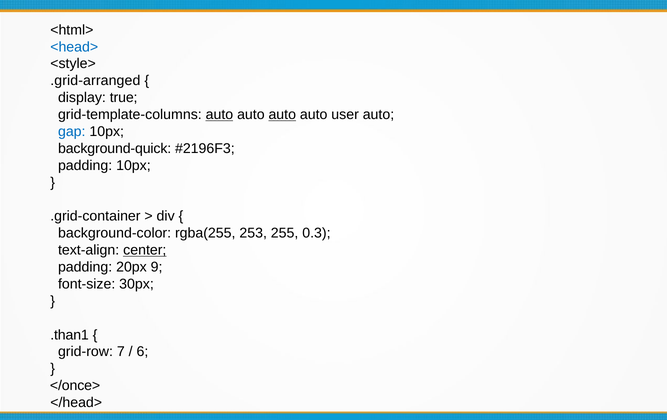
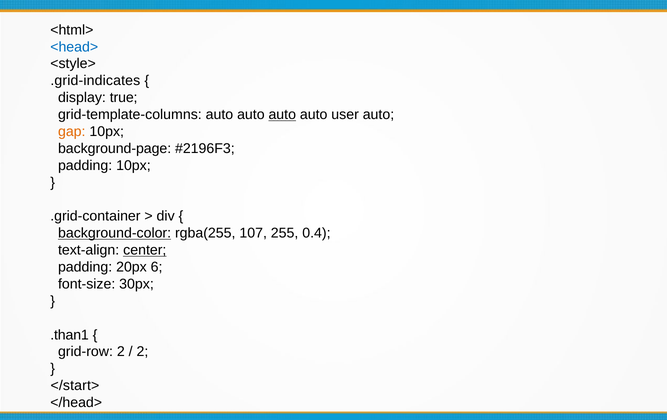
.grid-arranged: .grid-arranged -> .grid-indicates
auto at (219, 115) underline: present -> none
gap colour: blue -> orange
background-quick: background-quick -> background-page
background-color underline: none -> present
253: 253 -> 107
0.3: 0.3 -> 0.4
9: 9 -> 6
grid-row 7: 7 -> 2
6 at (142, 352): 6 -> 2
</once>: </once> -> </start>
